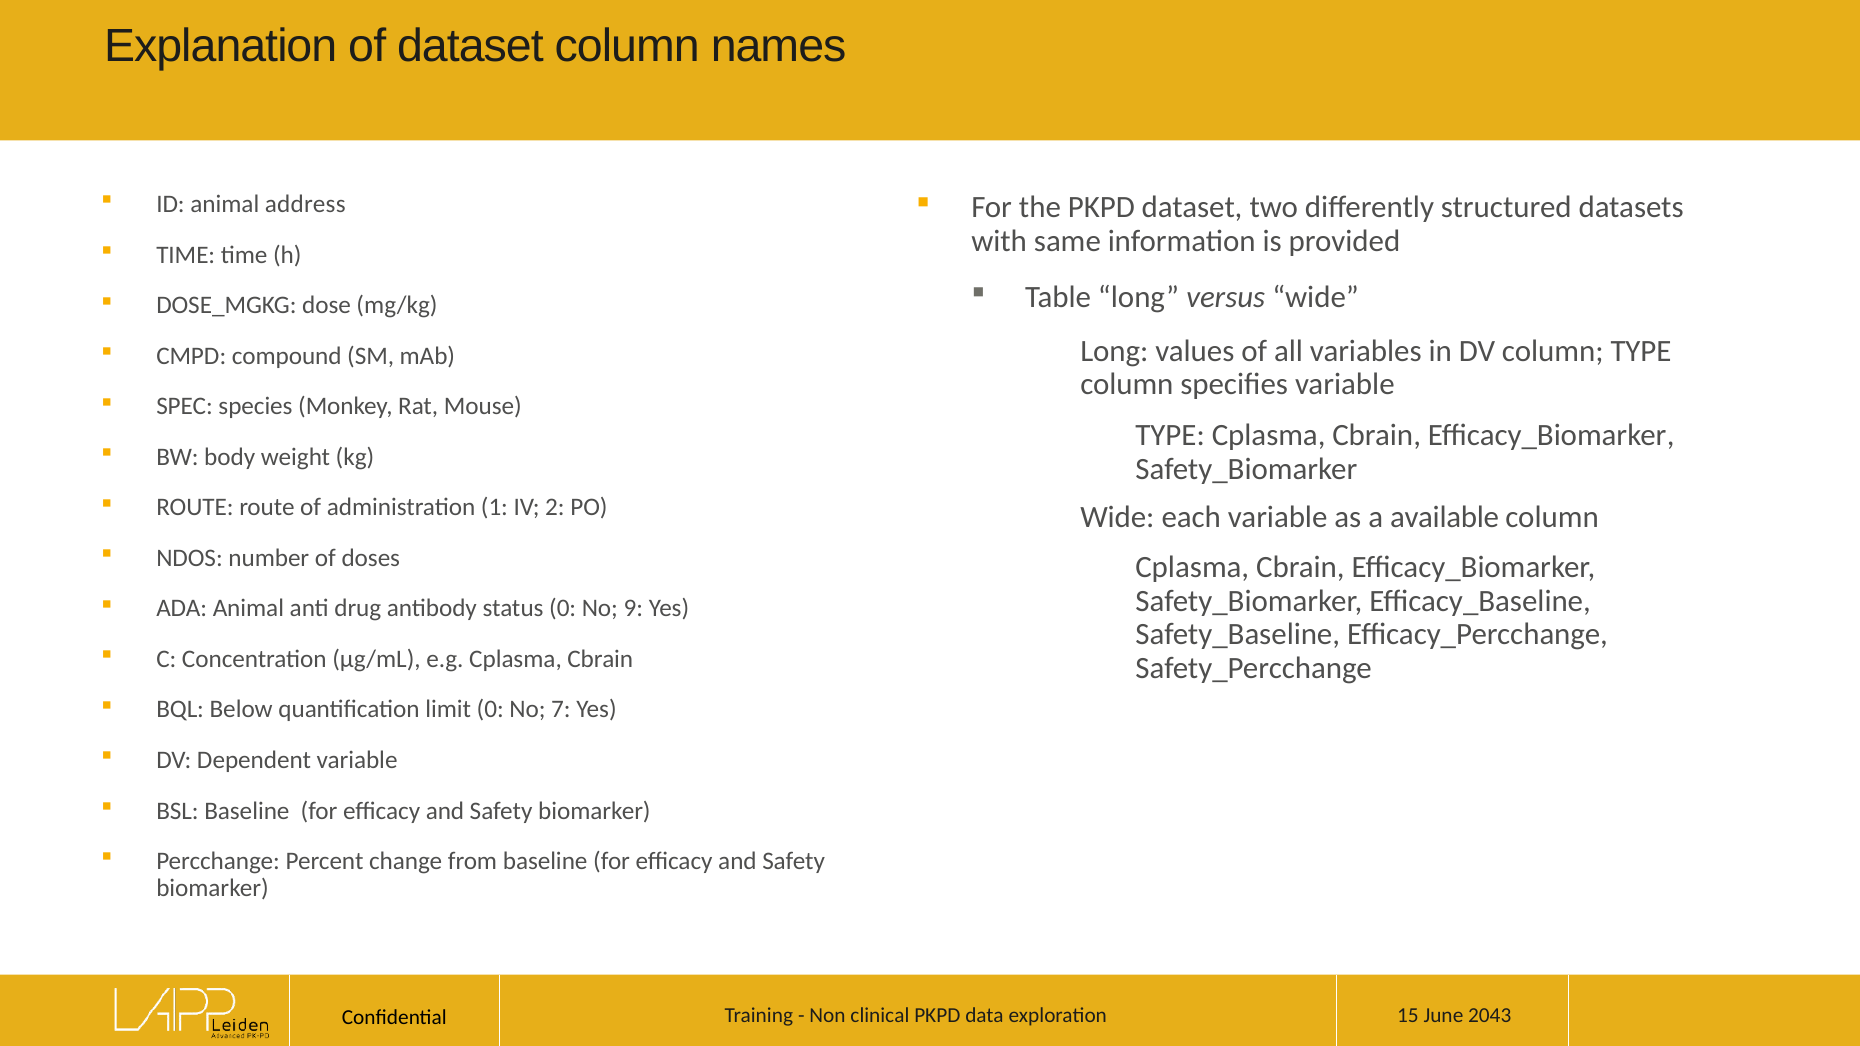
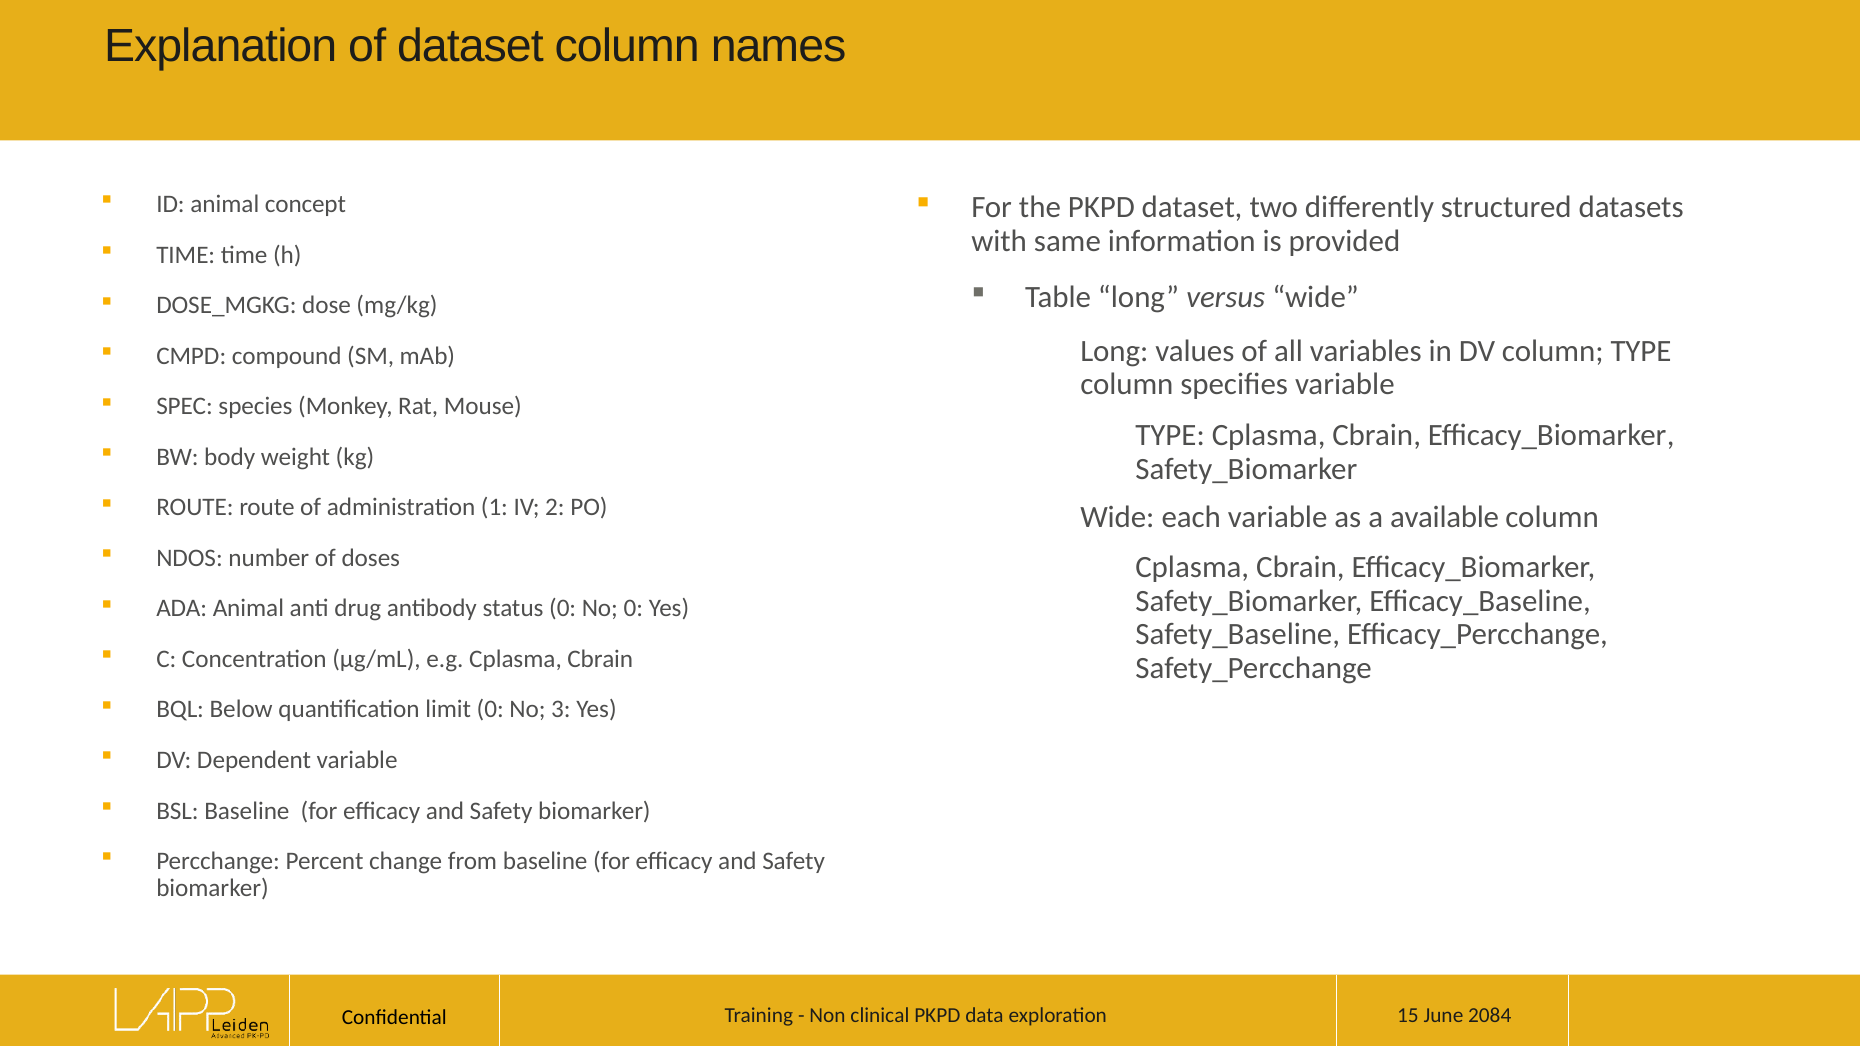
address: address -> concept
No 9: 9 -> 0
7: 7 -> 3
2043: 2043 -> 2084
